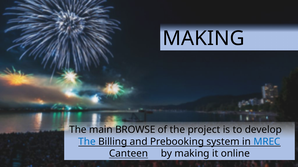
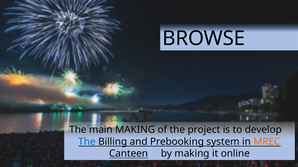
MAKING at (204, 39): MAKING -> BROWSE
main BROWSE: BROWSE -> MAKING
MREC colour: blue -> orange
